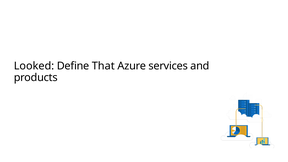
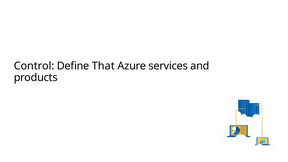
Looked: Looked -> Control
